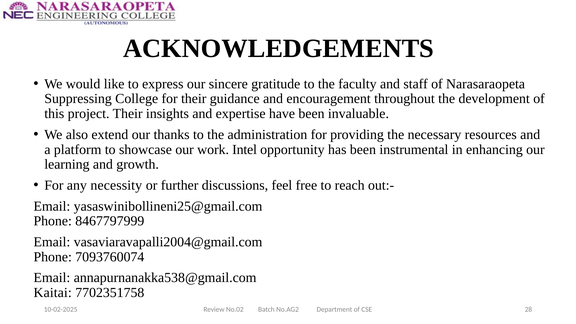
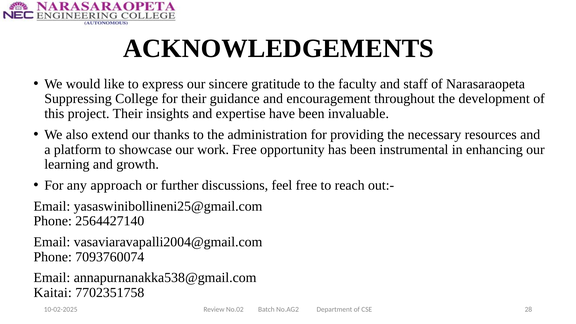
work Intel: Intel -> Free
necessity: necessity -> approach
8467797999: 8467797999 -> 2564427140
